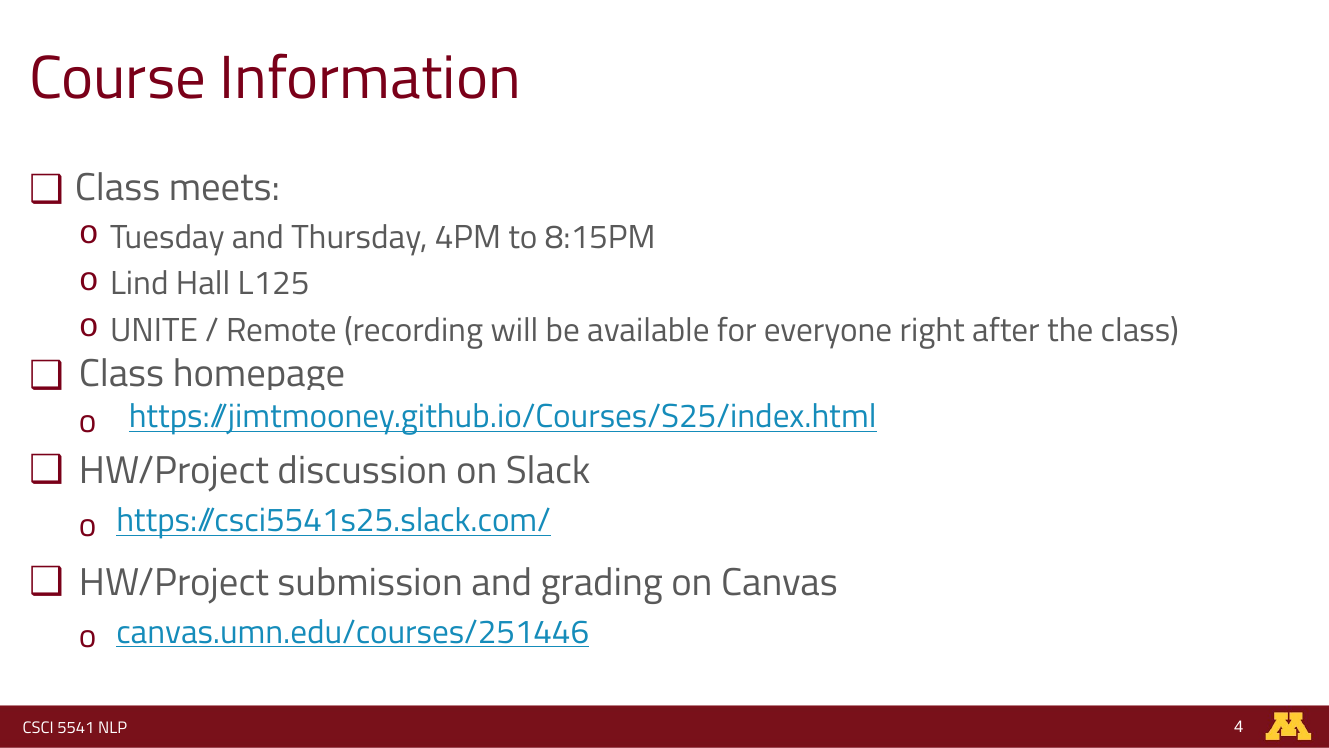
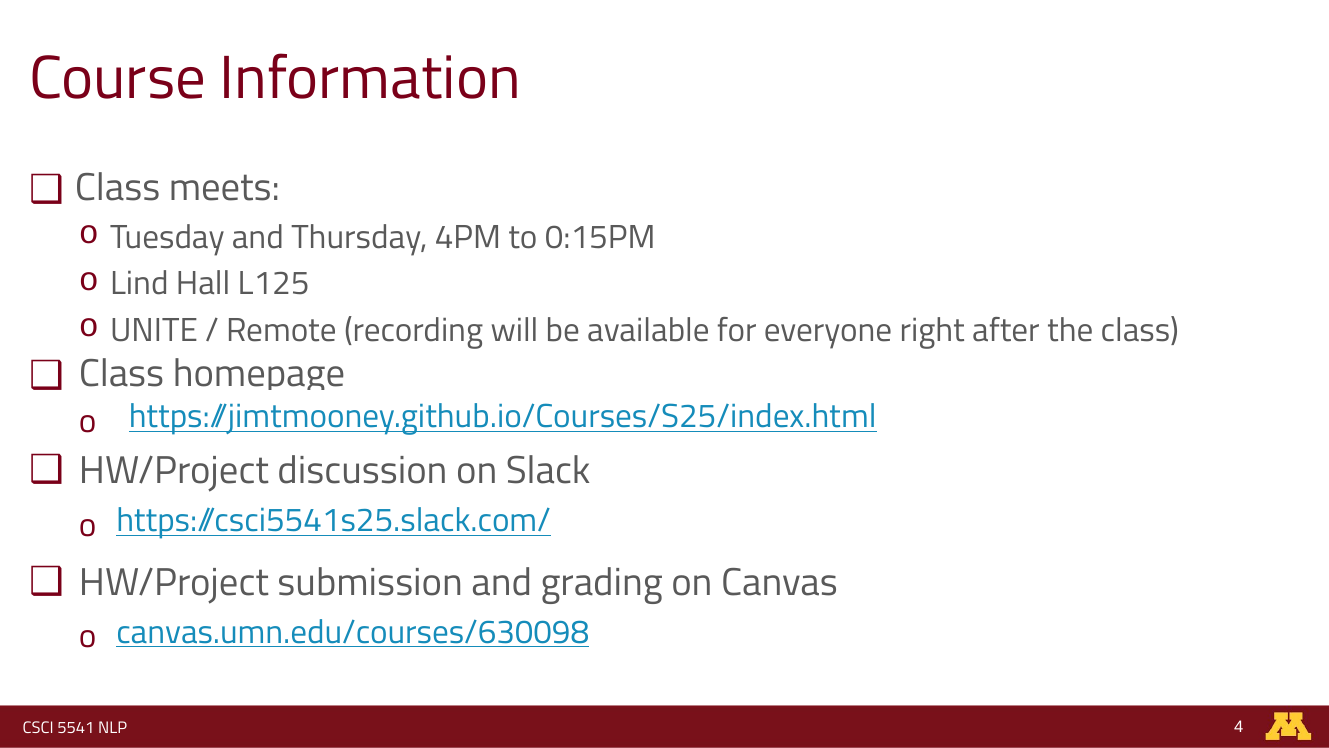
8:15PM: 8:15PM -> 0:15PM
canvas.umn.edu/courses/251446: canvas.umn.edu/courses/251446 -> canvas.umn.edu/courses/630098
